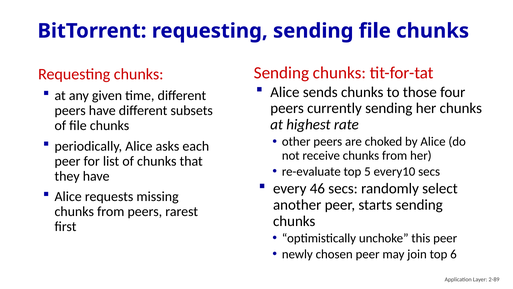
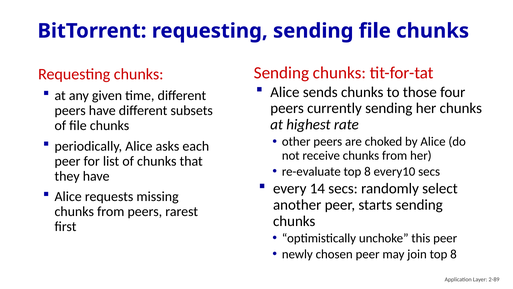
re-evaluate top 5: 5 -> 8
46: 46 -> 14
join top 6: 6 -> 8
